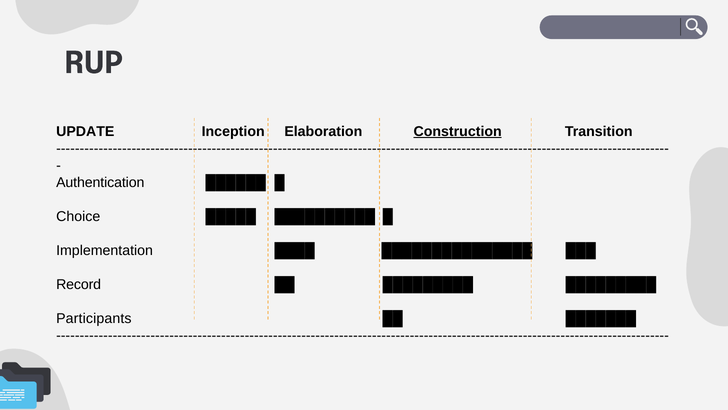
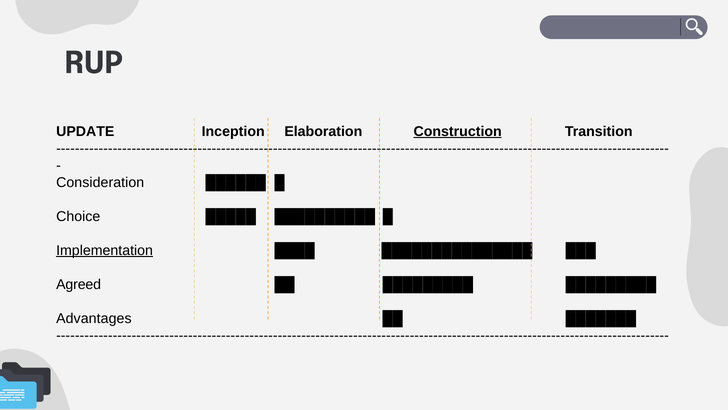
Authentication: Authentication -> Consideration
Implementation underline: none -> present
Record: Record -> Agreed
Participants: Participants -> Advantages
